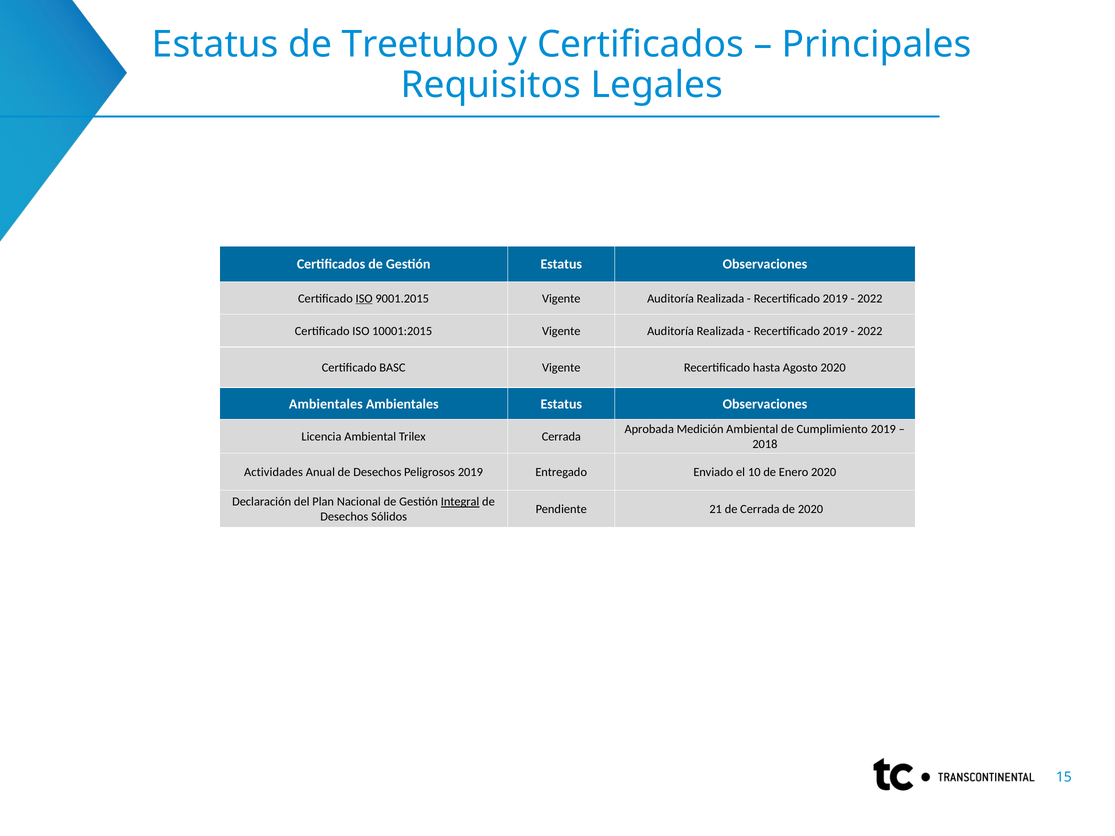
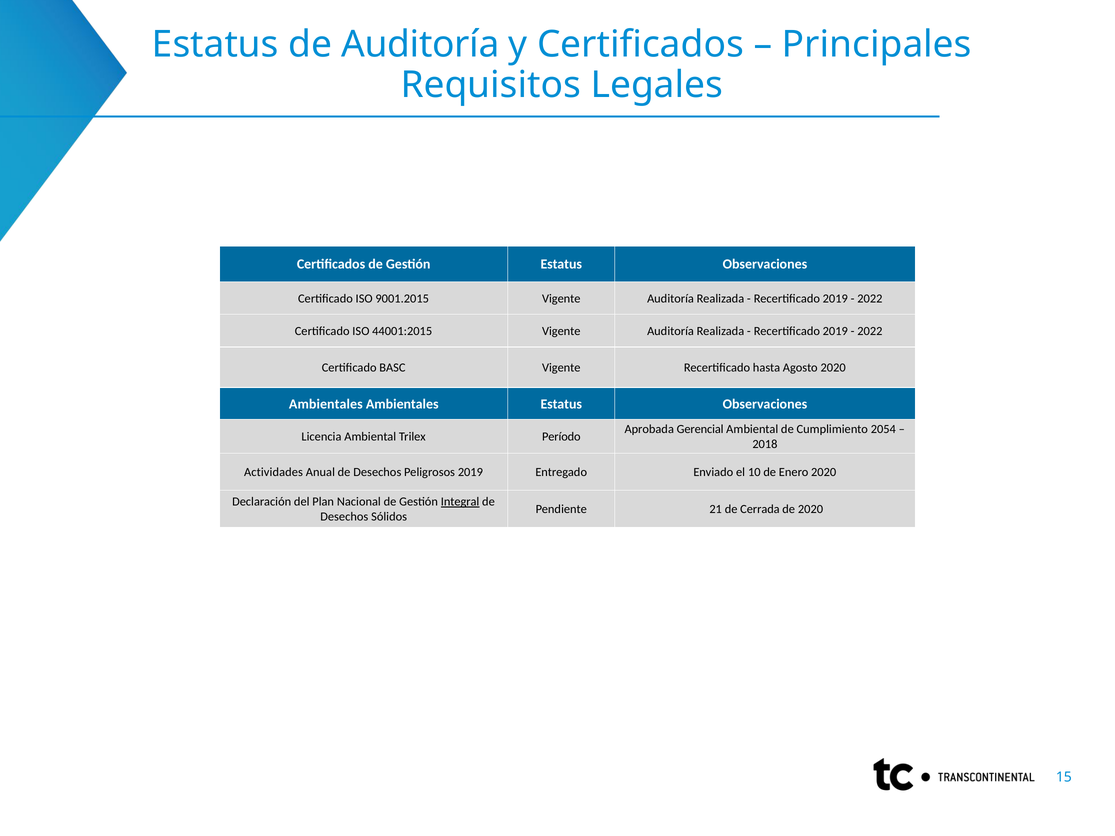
de Treetubo: Treetubo -> Auditoría
ISO at (364, 299) underline: present -> none
10001:2015: 10001:2015 -> 44001:2015
Medición: Medición -> Gerencial
Cumplimiento 2019: 2019 -> 2054
Trilex Cerrada: Cerrada -> Período
